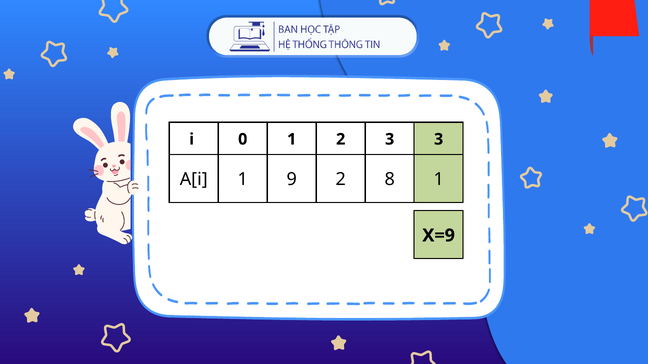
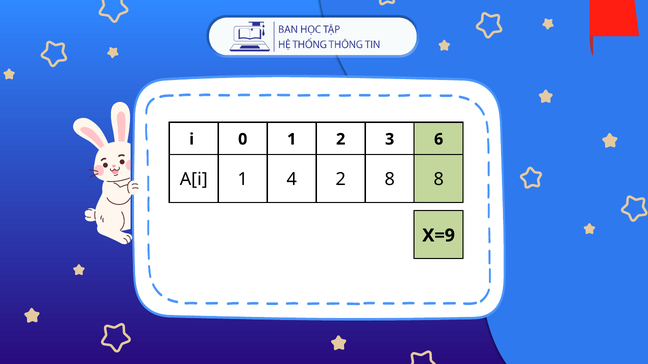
3 3: 3 -> 6
9: 9 -> 4
8 1: 1 -> 8
